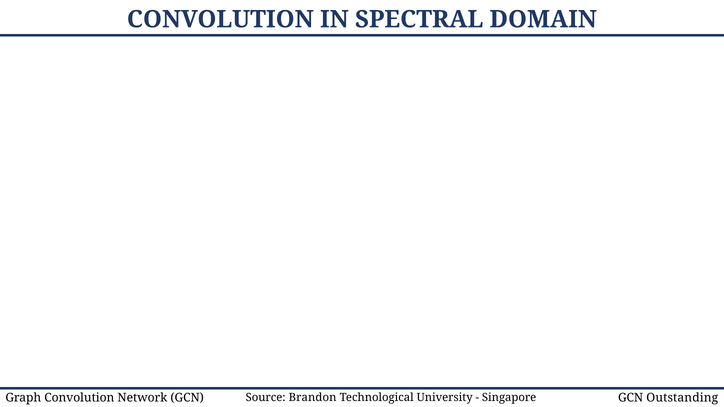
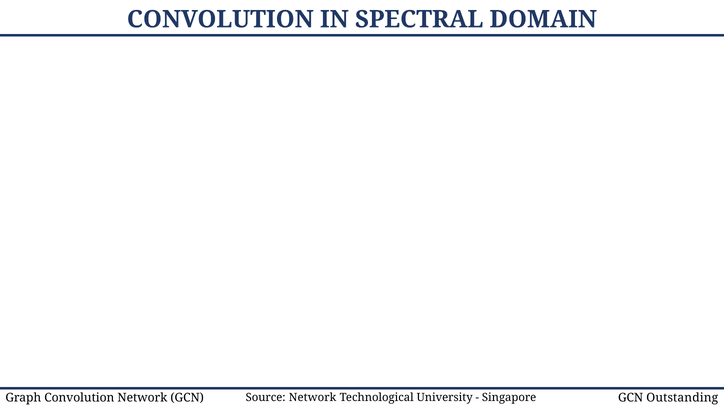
Source Brandon: Brandon -> Network
